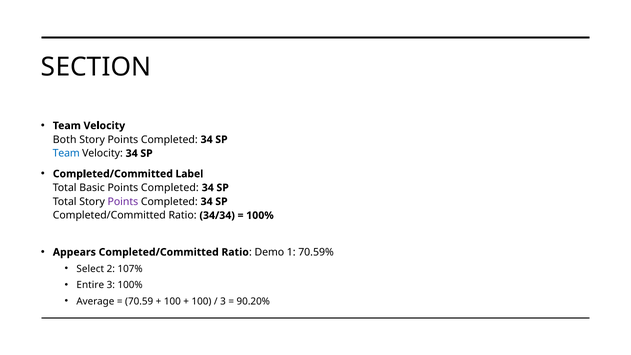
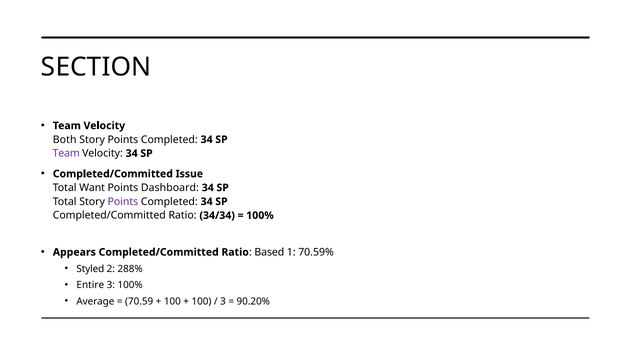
Team at (66, 153) colour: blue -> purple
Label: Label -> Issue
Basic: Basic -> Want
Completed at (170, 188): Completed -> Dashboard
Demo: Demo -> Based
Select: Select -> Styled
107%: 107% -> 288%
